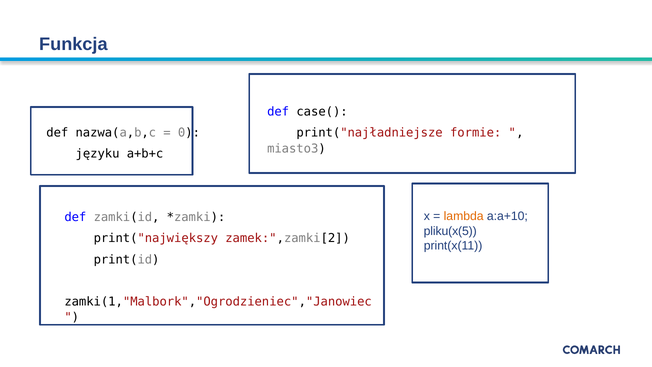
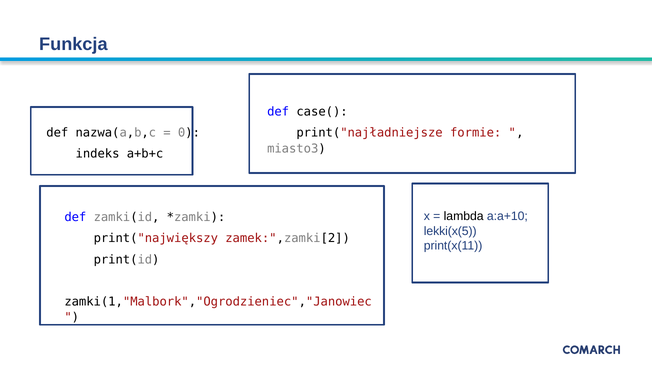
języku: języku -> indeks
lambda colour: orange -> black
pliku(x(5: pliku(x(5 -> lekki(x(5
